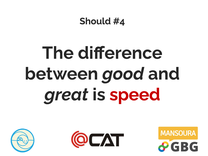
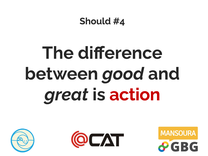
speed: speed -> action
